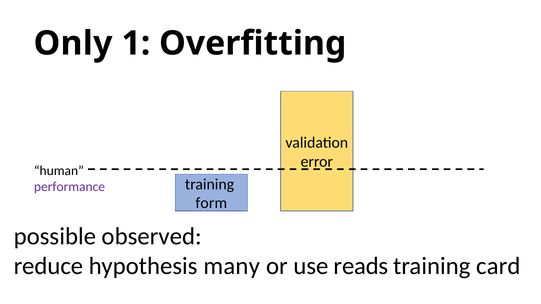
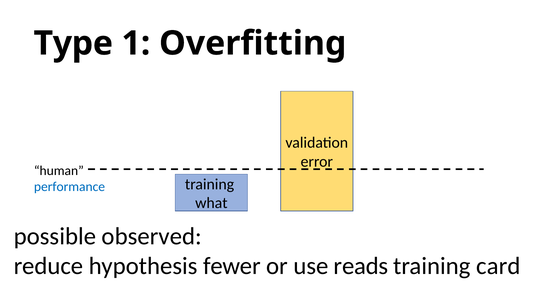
Only: Only -> Type
performance colour: purple -> blue
form: form -> what
many: many -> fewer
